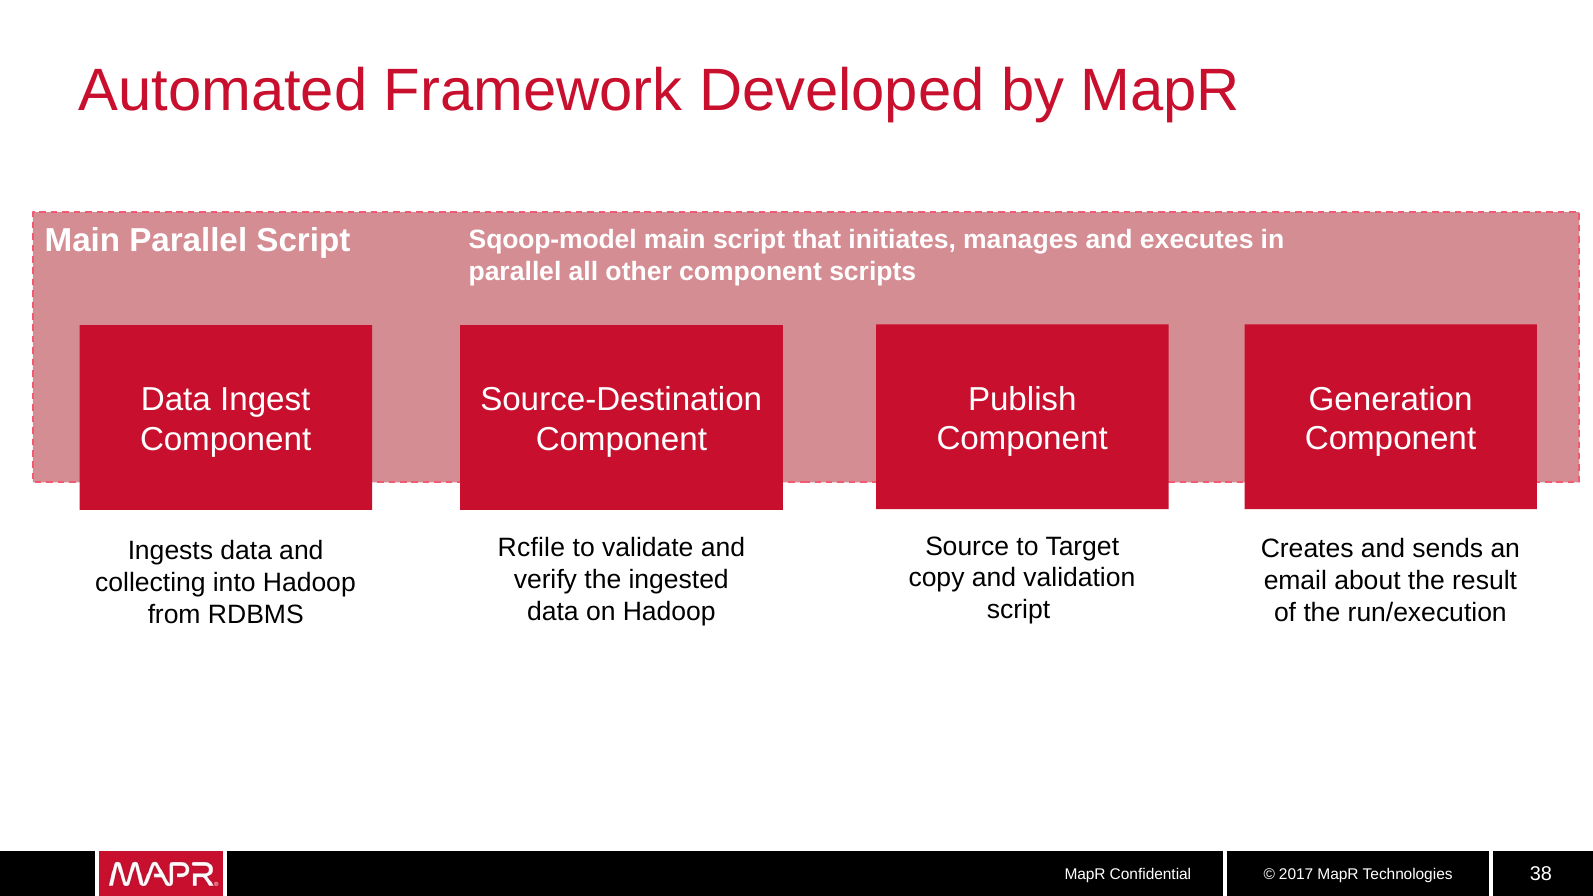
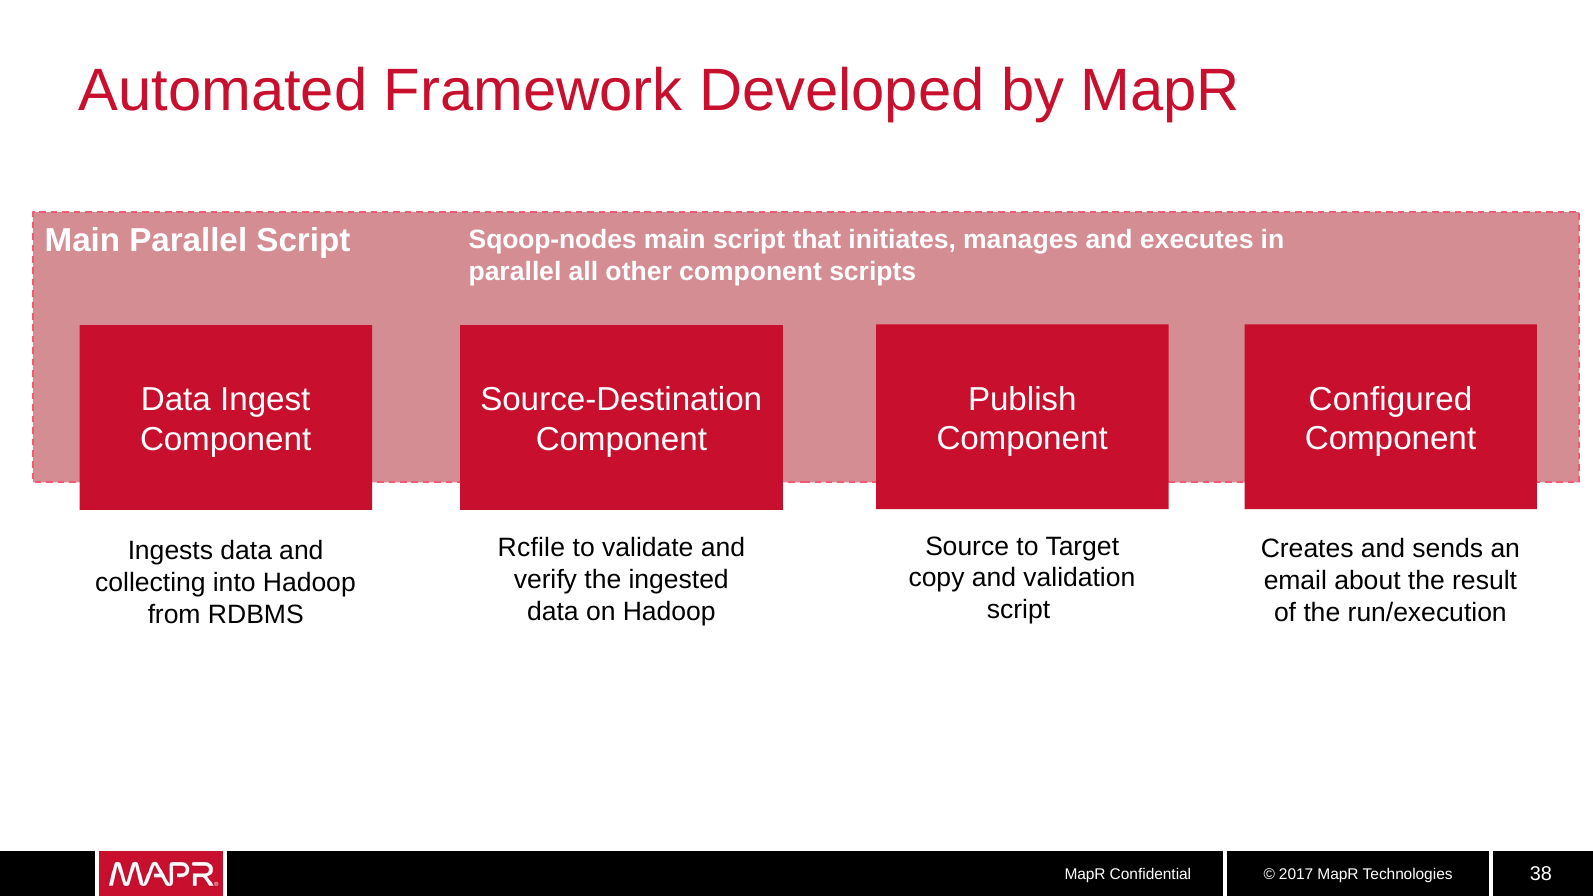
Sqoop-model: Sqoop-model -> Sqoop-nodes
Generation: Generation -> Configured
